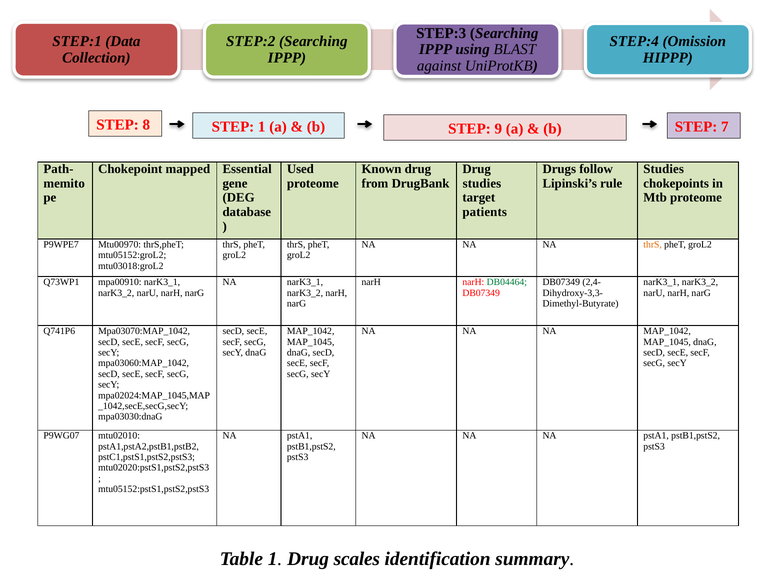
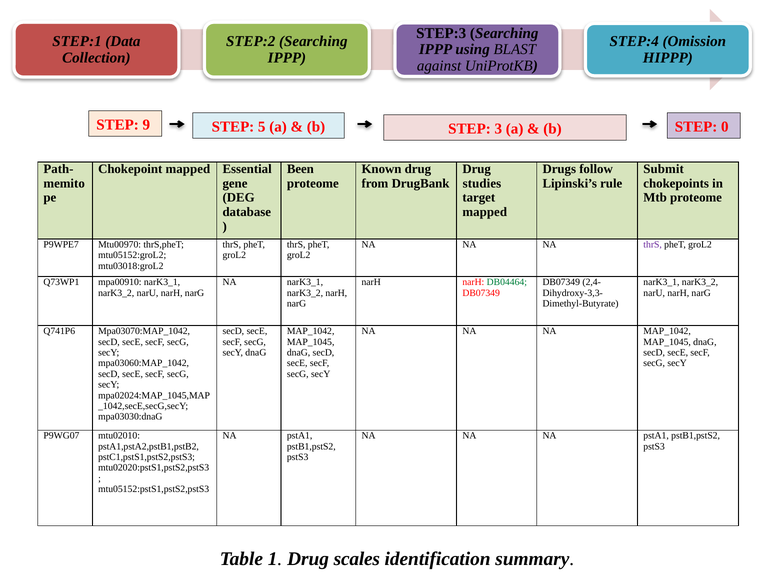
8: 8 -> 9
STEP 1: 1 -> 5
9: 9 -> 3
7: 7 -> 0
Used: Used -> Been
Studies at (664, 169): Studies -> Submit
patients at (485, 212): patients -> mapped
thrS at (653, 245) colour: orange -> purple
